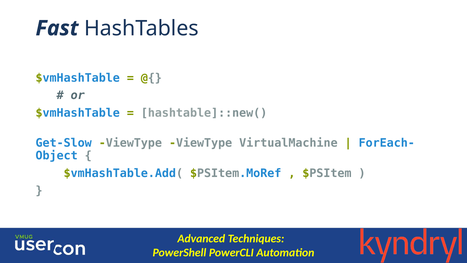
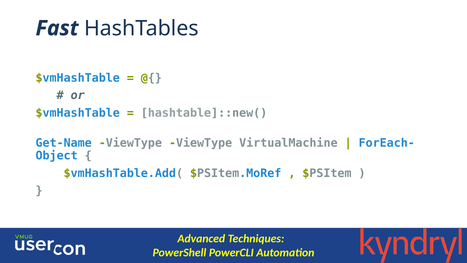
Get-Slow: Get-Slow -> Get-Name
